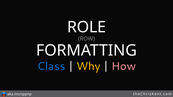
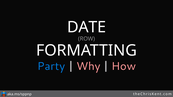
ROLE: ROLE -> DATE
Class: Class -> Party
Why colour: yellow -> pink
